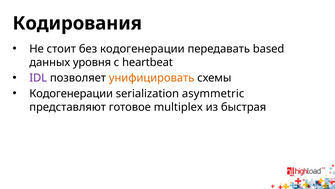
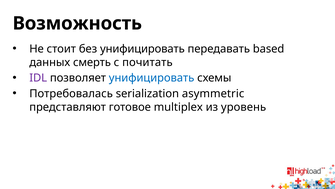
Кодирования: Кодирования -> Возможность
без кодогенерации: кодогенерации -> унифицировать
уровня: уровня -> смерть
heartbeat: heartbeat -> почитать
унифицировать at (152, 78) colour: orange -> blue
Кодогенерации at (71, 93): Кодогенерации -> Потребовалась
быстрая: быстрая -> уровень
